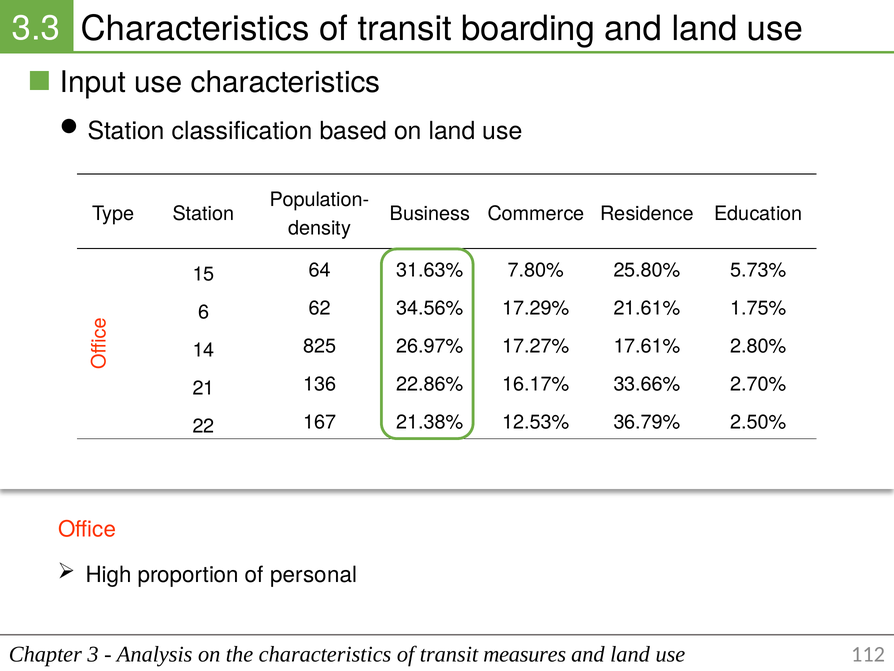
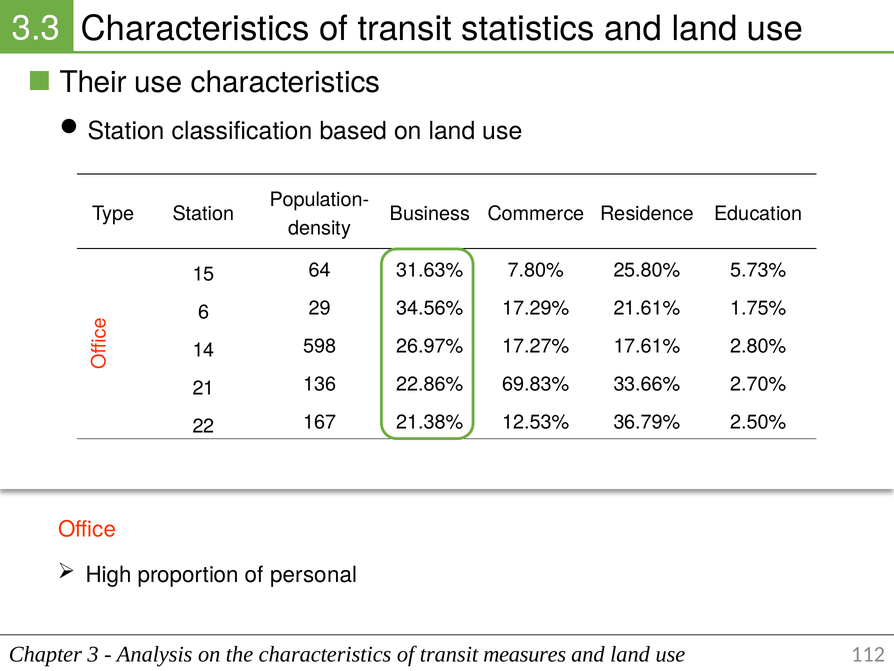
boarding: boarding -> statistics
Input: Input -> Their
62: 62 -> 29
825: 825 -> 598
16.17%: 16.17% -> 69.83%
